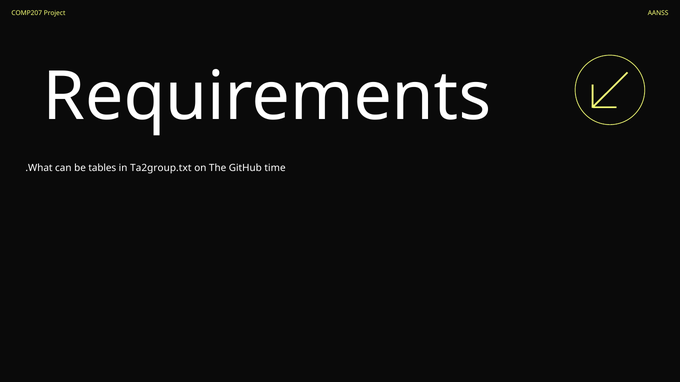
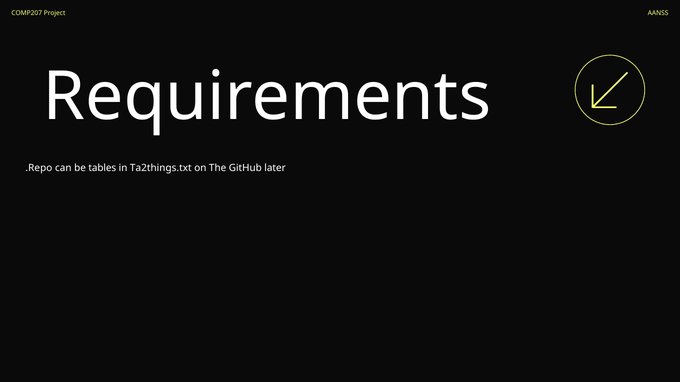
What: What -> Repo
Ta2group.txt: Ta2group.txt -> Ta2things.txt
time: time -> later
